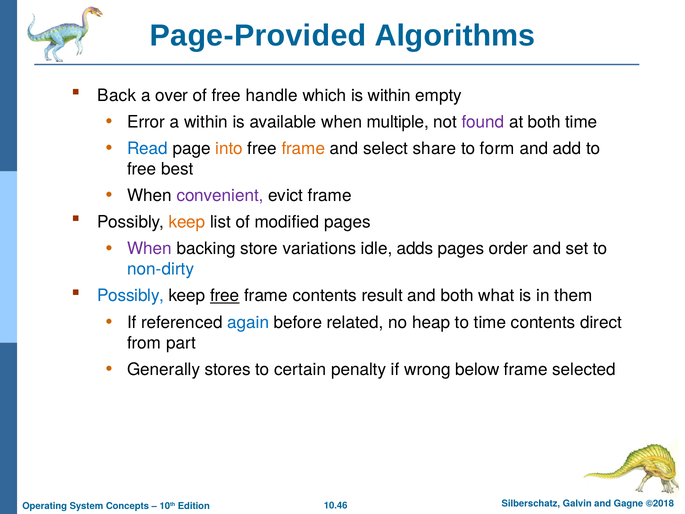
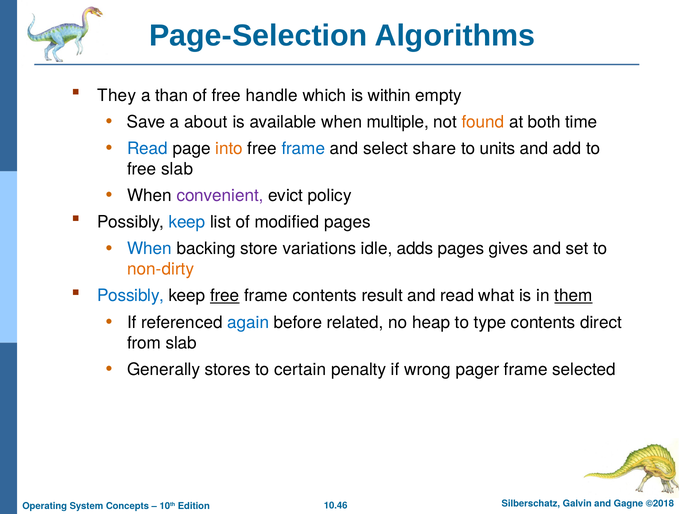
Page-Provided: Page-Provided -> Page-Selection
Back: Back -> They
over: over -> than
Error: Error -> Save
a within: within -> about
found colour: purple -> orange
frame at (303, 148) colour: orange -> blue
form: form -> units
free best: best -> slab
evict frame: frame -> policy
keep at (187, 222) colour: orange -> blue
When at (149, 249) colour: purple -> blue
order: order -> gives
non-dirty colour: blue -> orange
and both: both -> read
them underline: none -> present
to time: time -> type
from part: part -> slab
below: below -> pager
